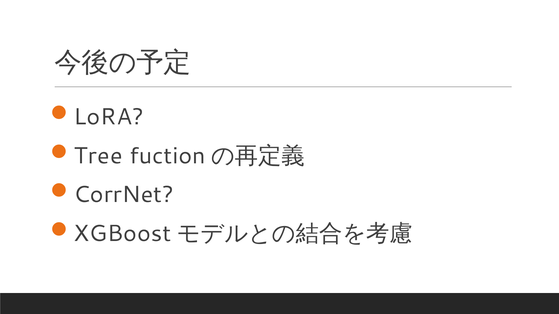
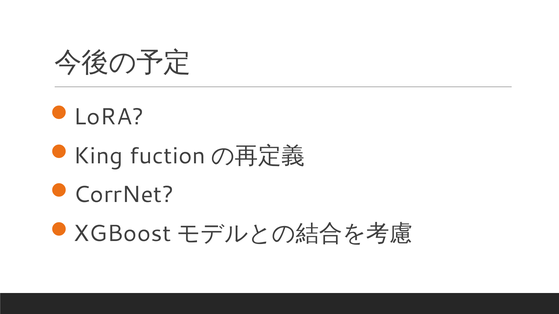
Tree: Tree -> King
